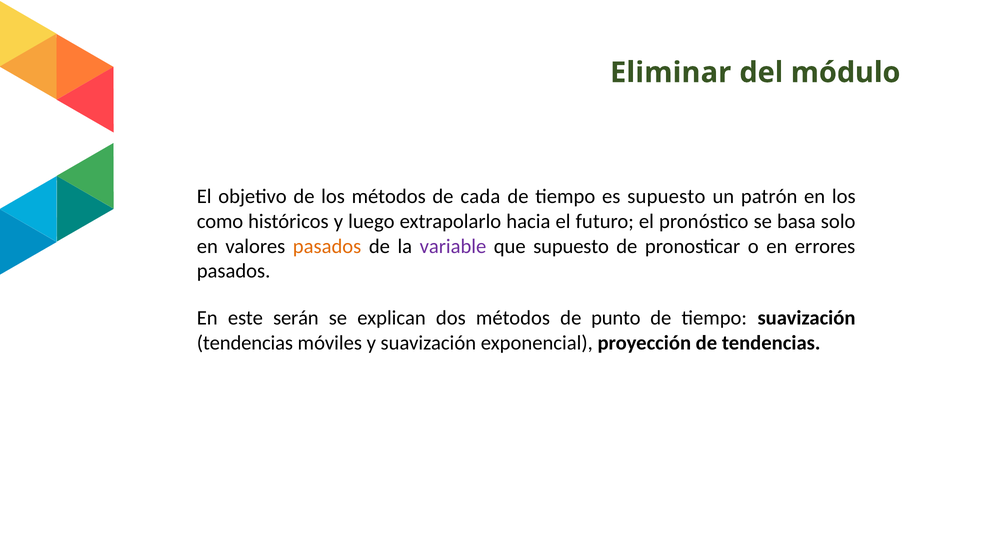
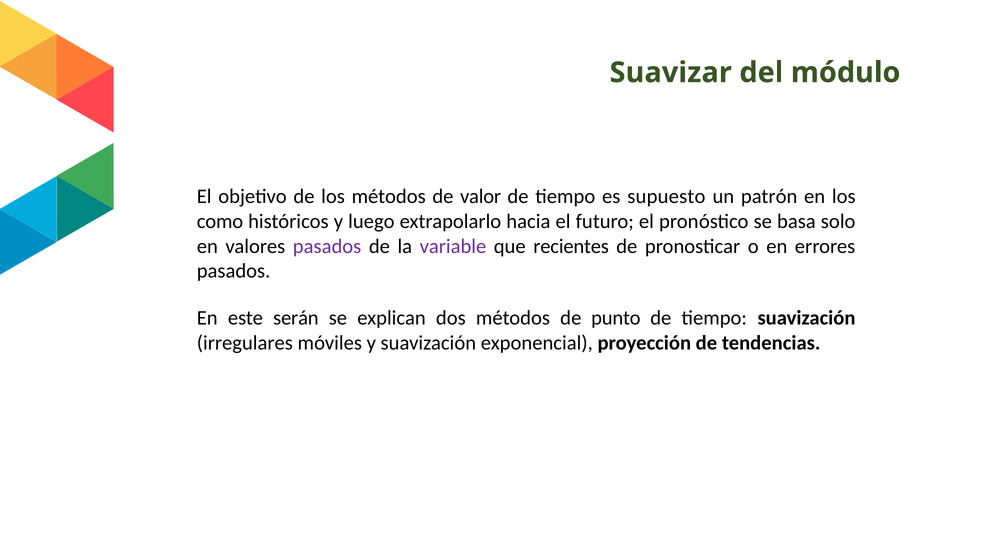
Eliminar: Eliminar -> Suavizar
cada: cada -> valor
pasados at (327, 246) colour: orange -> purple
que supuesto: supuesto -> recientes
tendencias at (245, 342): tendencias -> irregulares
